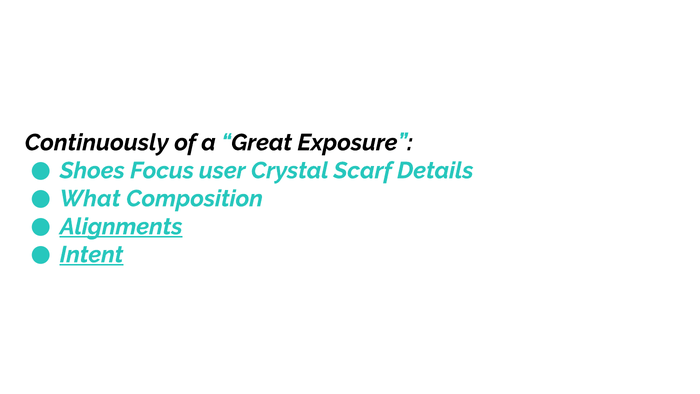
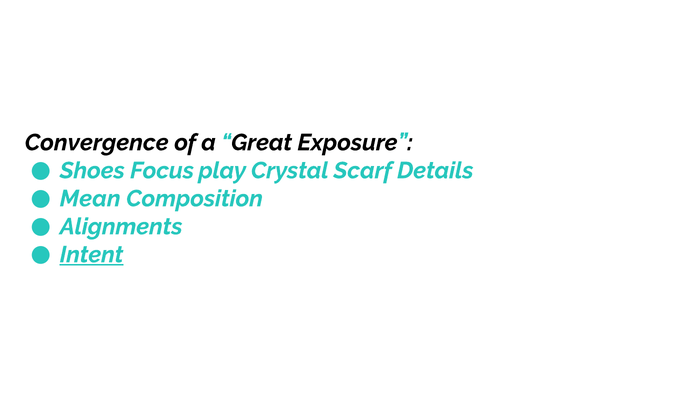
Continuously: Continuously -> Convergence
user: user -> play
What: What -> Mean
Alignments underline: present -> none
